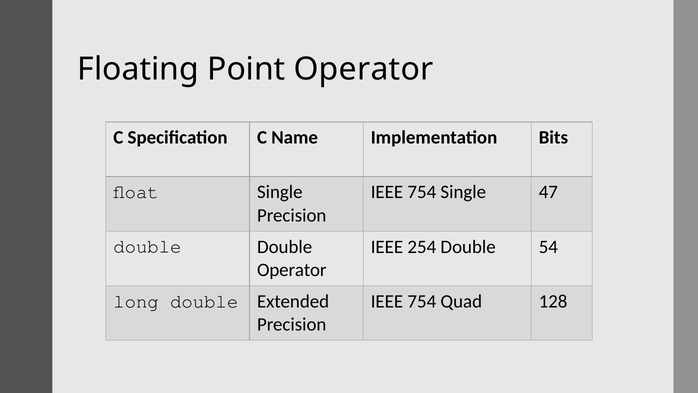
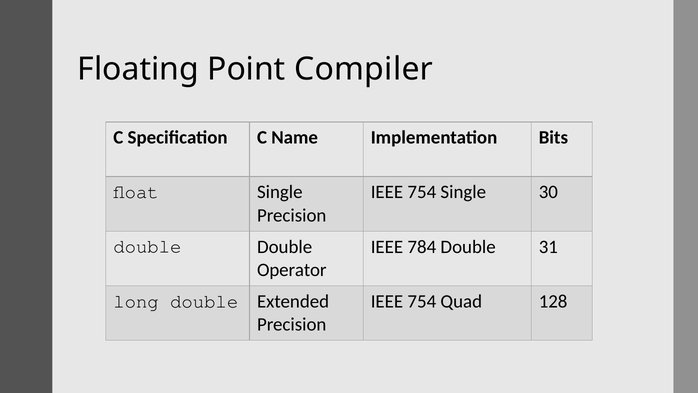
Point Operator: Operator -> Compiler
47: 47 -> 30
254: 254 -> 784
54: 54 -> 31
